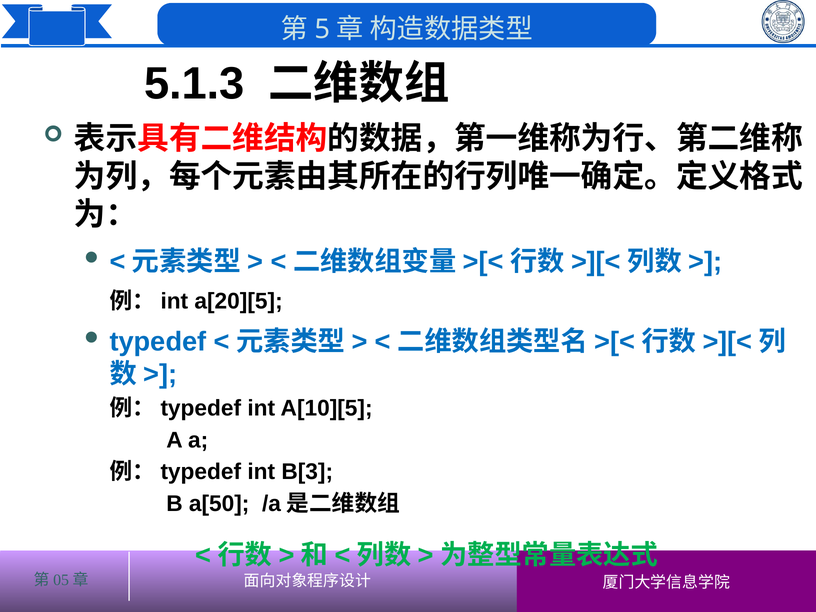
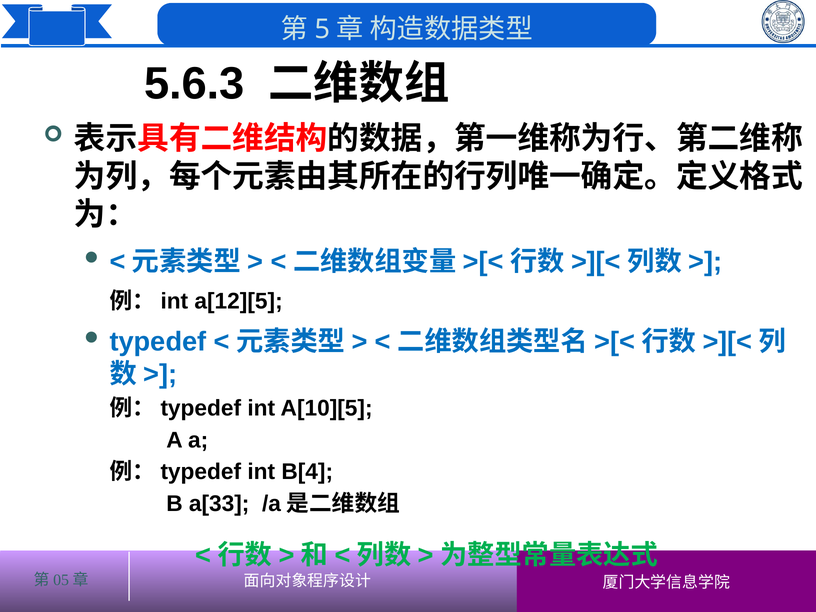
5.1.3: 5.1.3 -> 5.6.3
a[20][5: a[20][5 -> a[12][5
B[3: B[3 -> B[4
a[50: a[50 -> a[33
